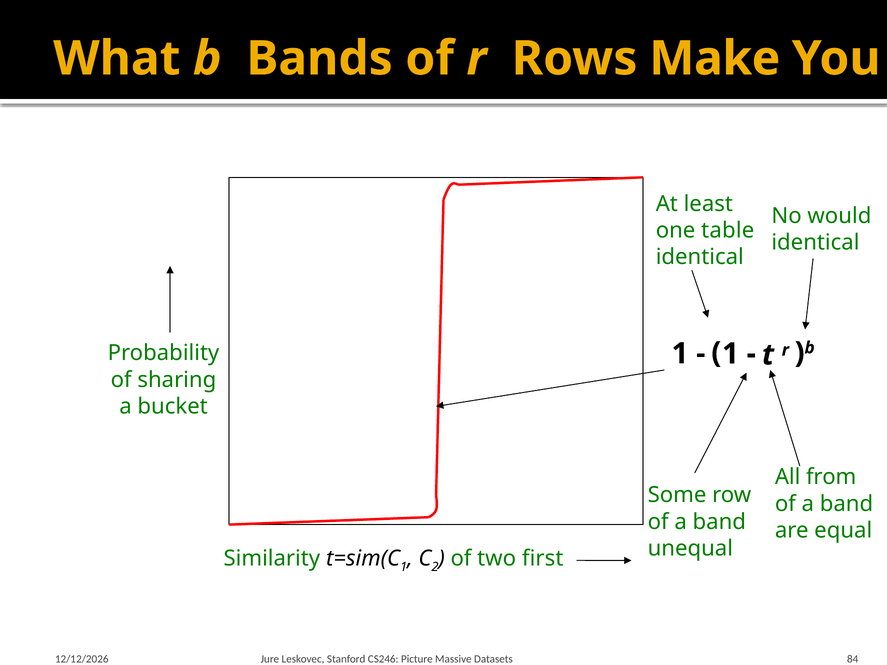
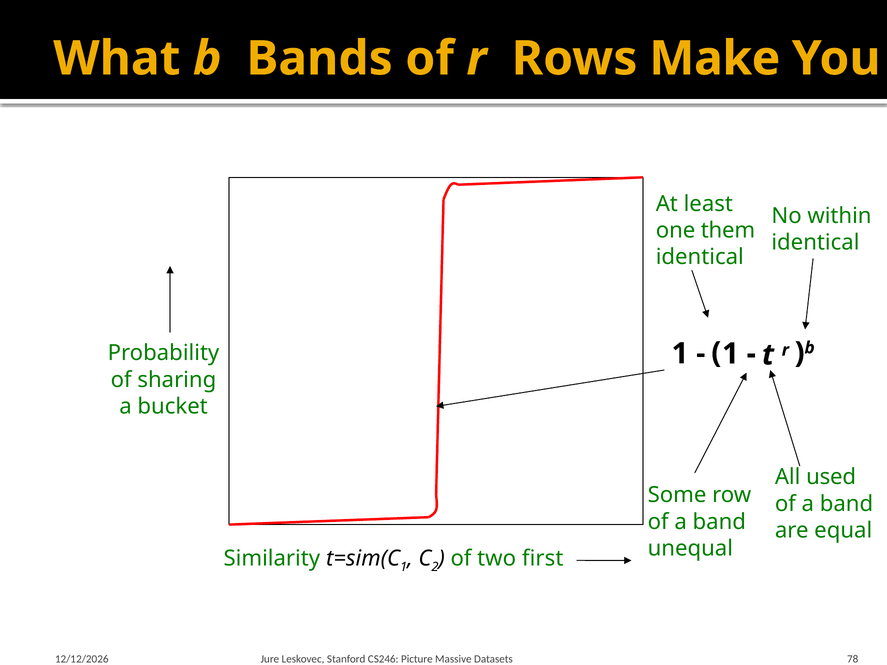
would: would -> within
table: table -> them
from: from -> used
84: 84 -> 78
